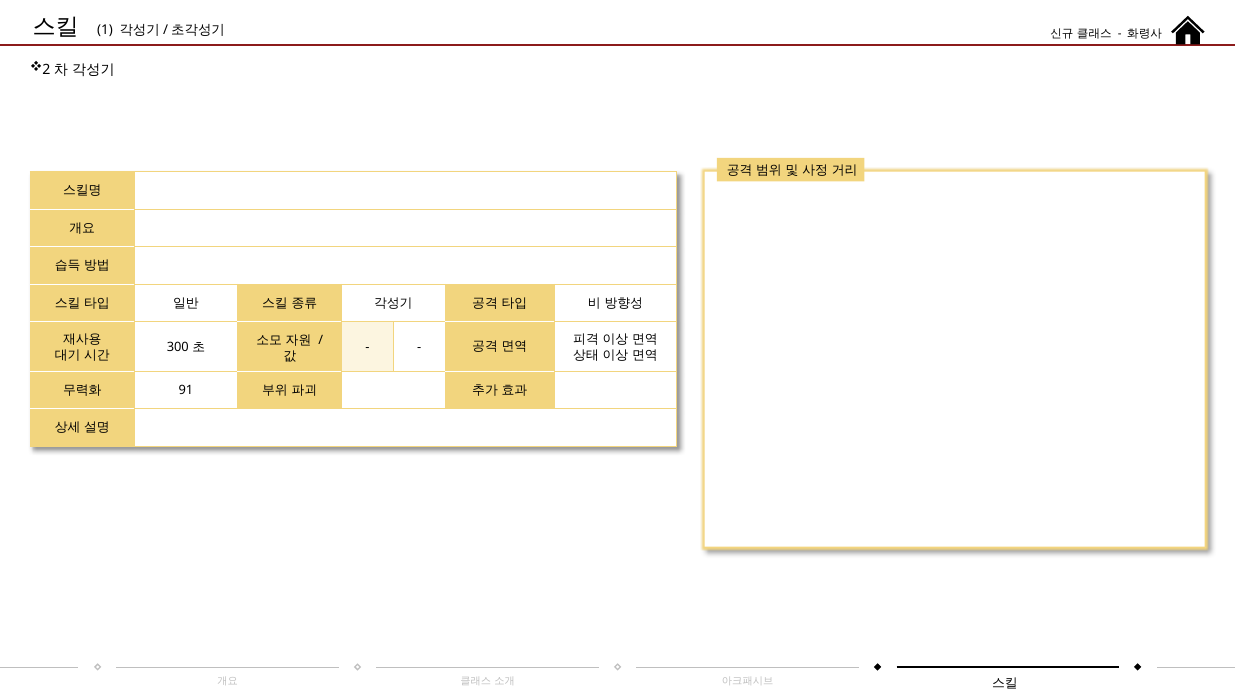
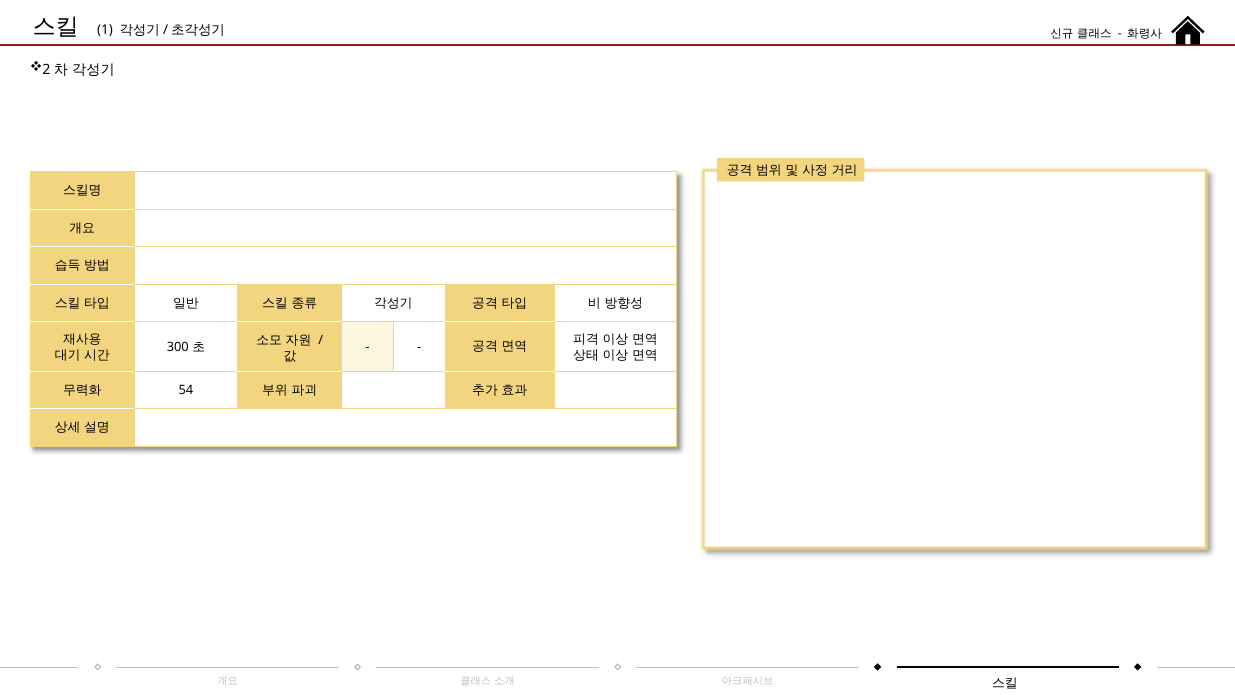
91: 91 -> 54
